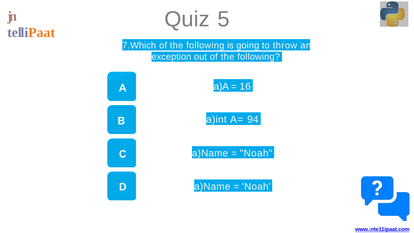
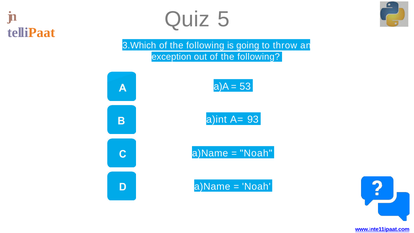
7.Which: 7.Which -> 3.Which
16: 16 -> 53
94: 94 -> 93
